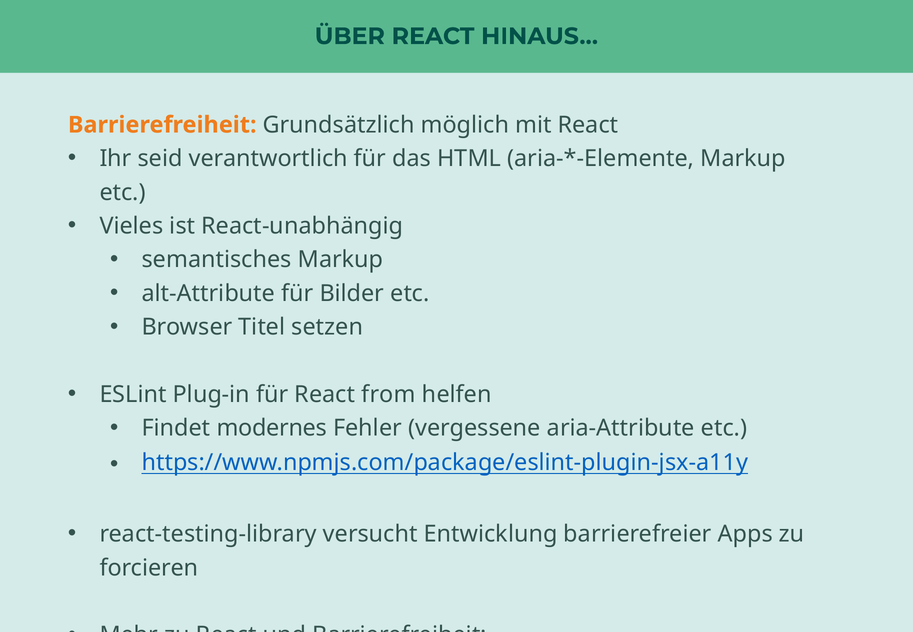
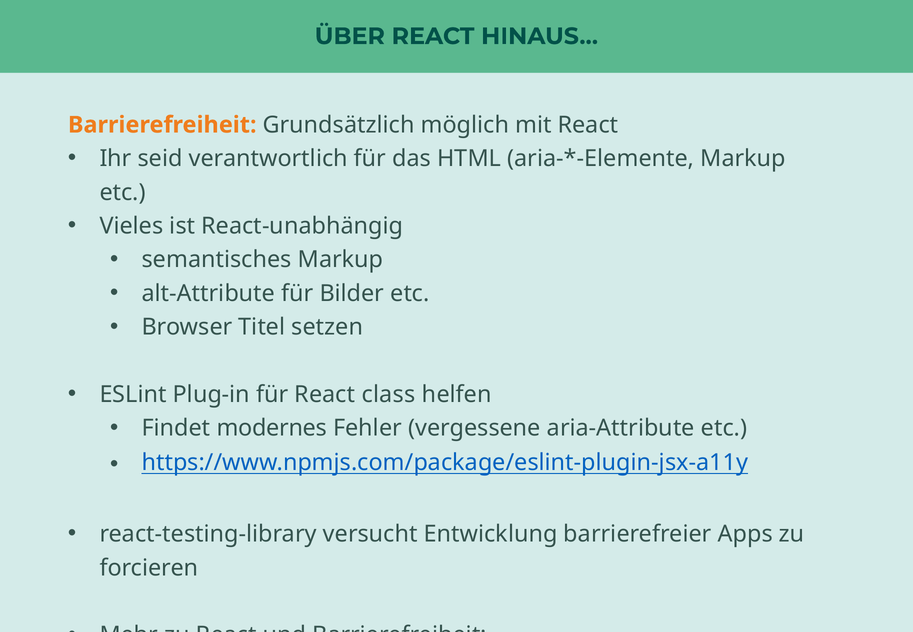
from: from -> class
